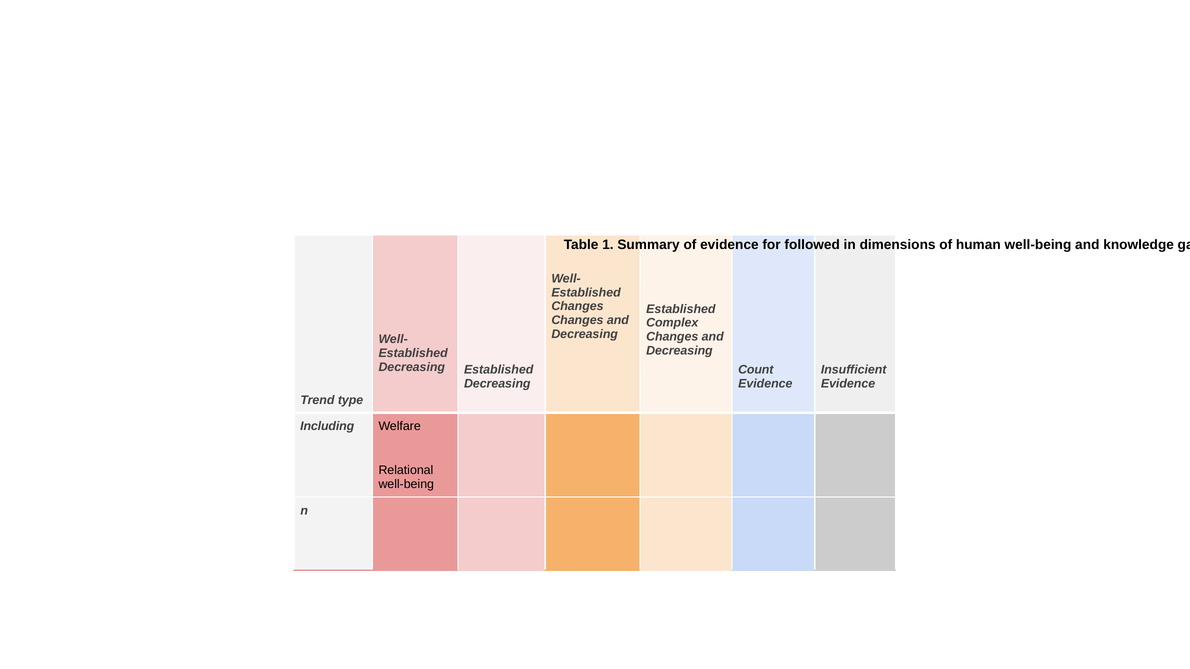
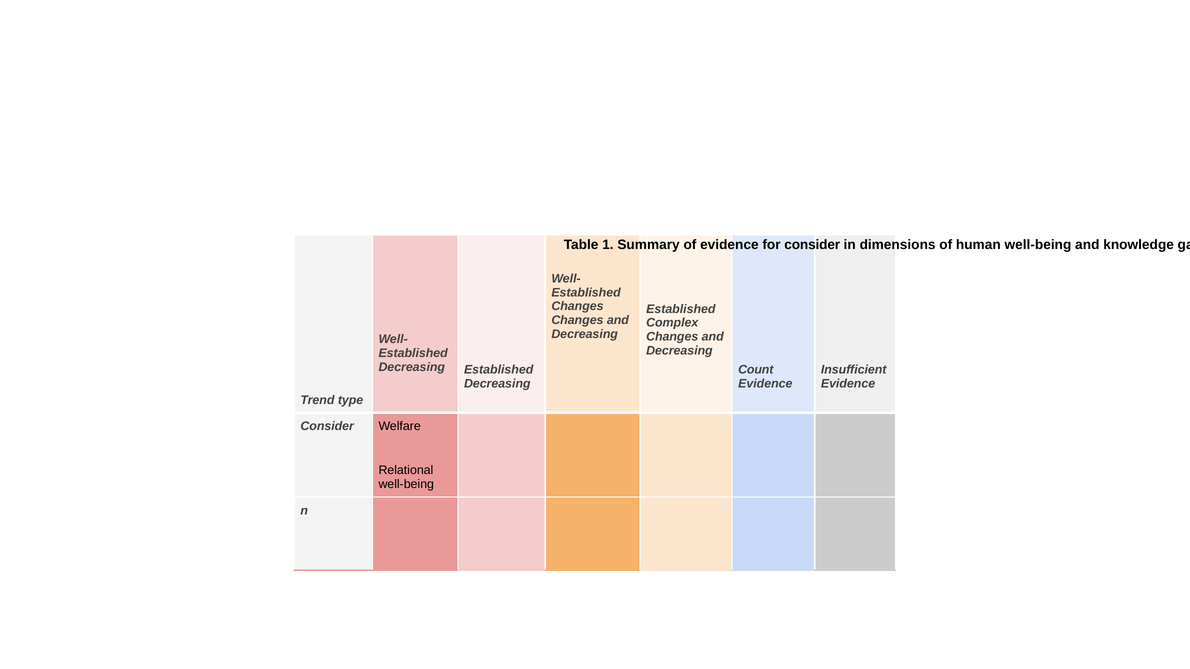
for followed: followed -> consider
Including at (327, 426): Including -> Consider
